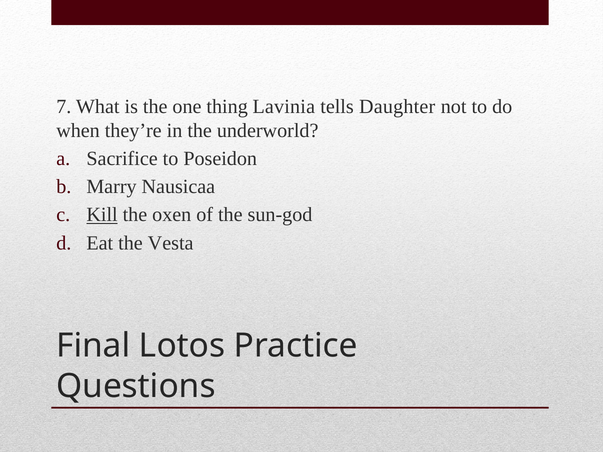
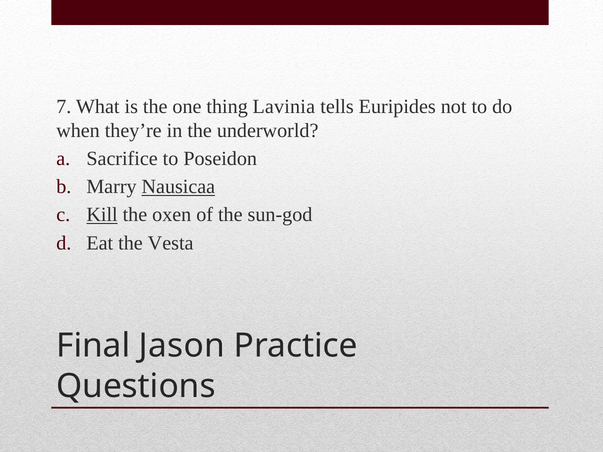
Daughter: Daughter -> Euripides
Nausicaa underline: none -> present
Lotos: Lotos -> Jason
